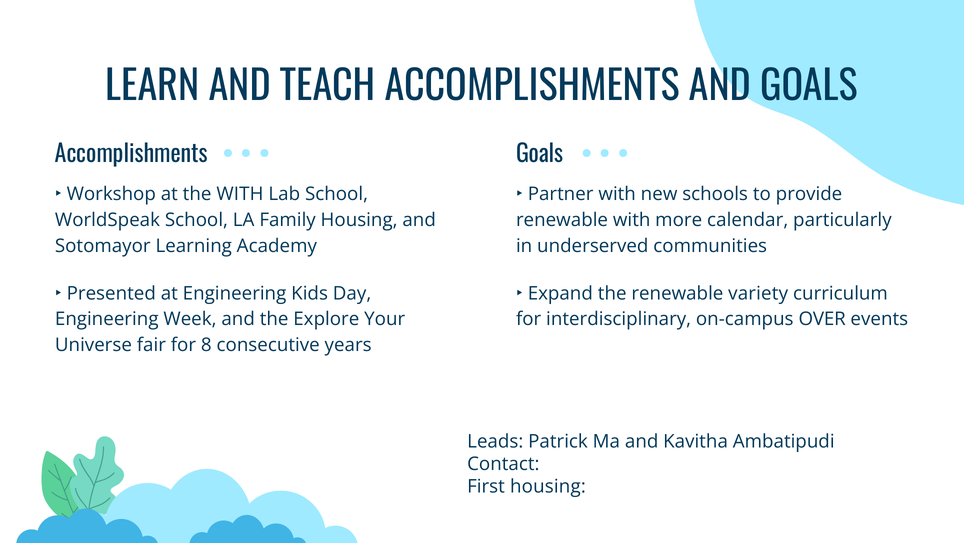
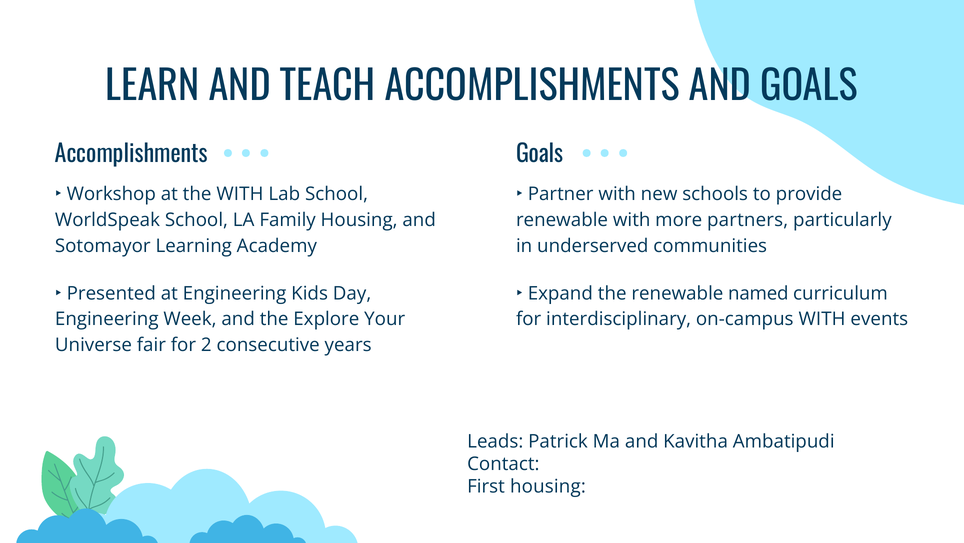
calendar: calendar -> partners
variety: variety -> named
on-campus OVER: OVER -> WITH
8: 8 -> 2
